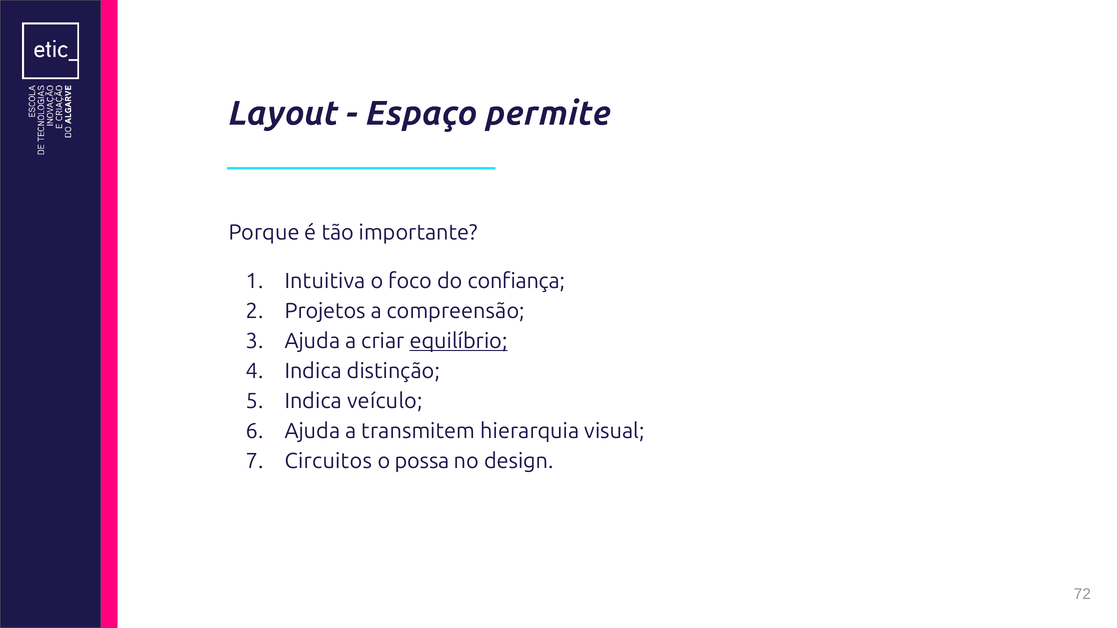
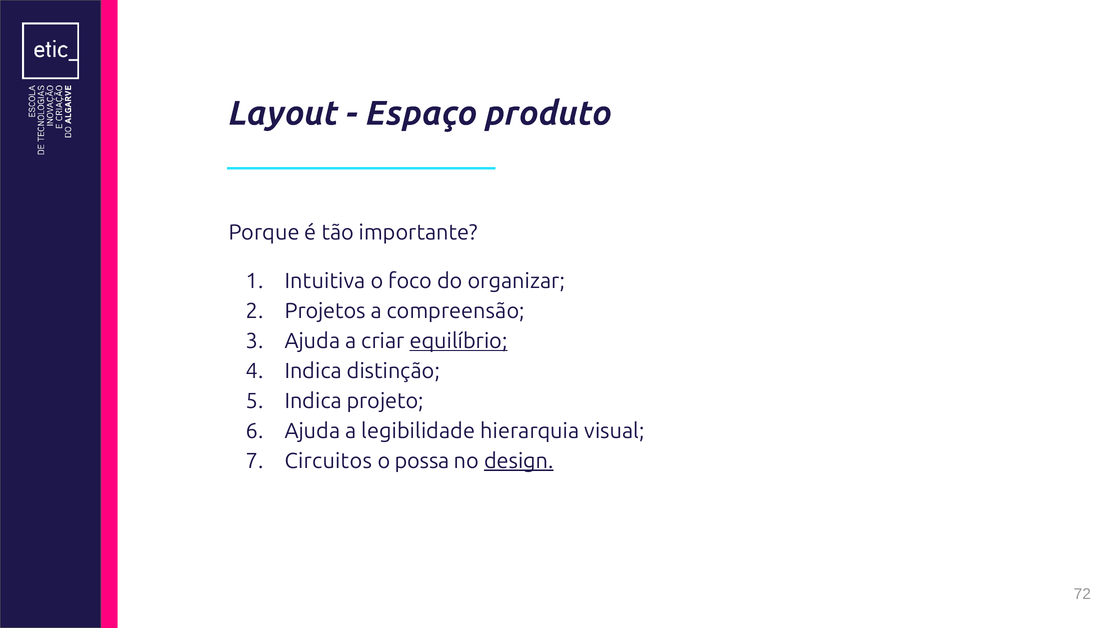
permite: permite -> produto
confiança: confiança -> organizar
veículo: veículo -> projeto
transmitem: transmitem -> legibilidade
design underline: none -> present
